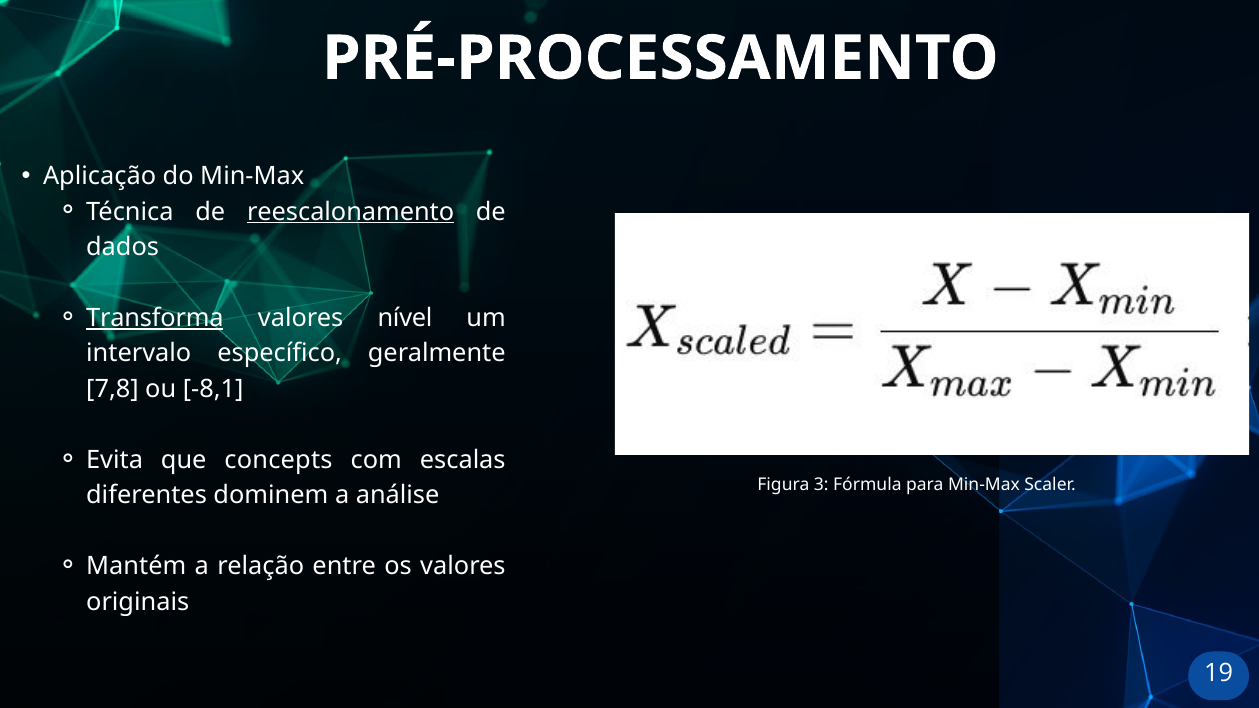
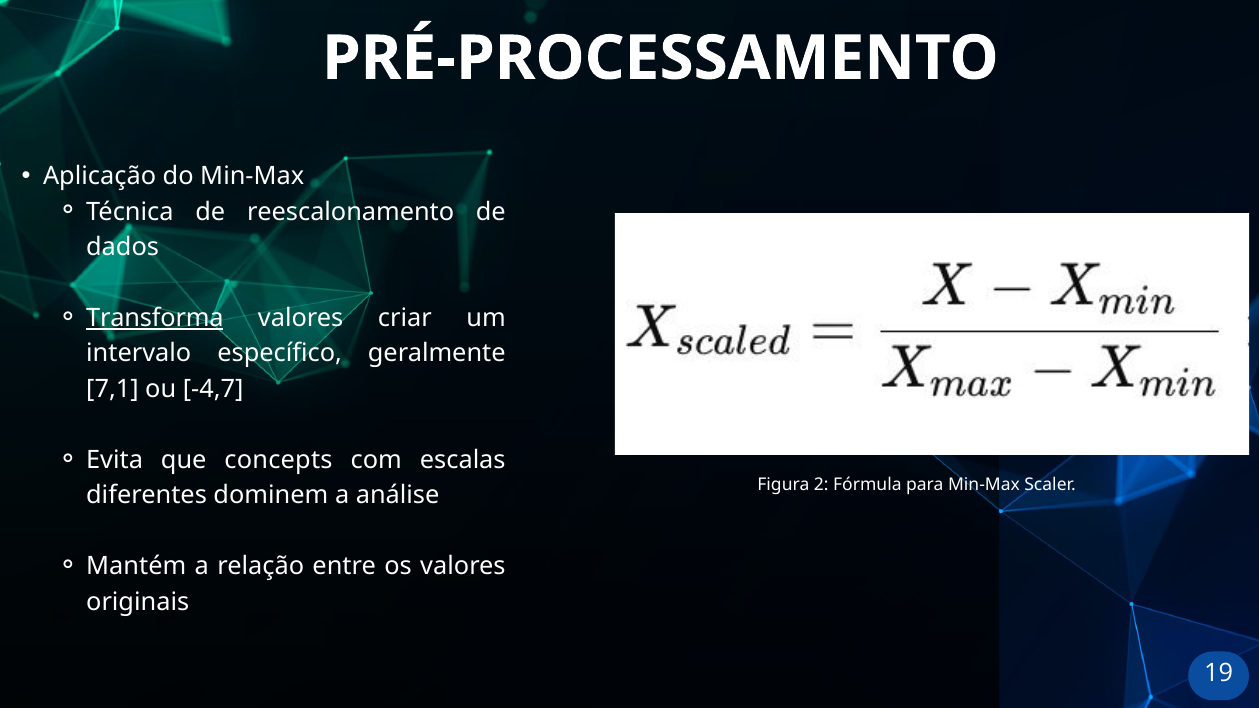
reescalonamento underline: present -> none
nível: nível -> criar
7,8: 7,8 -> 7,1
-8,1: -8,1 -> -4,7
3: 3 -> 2
